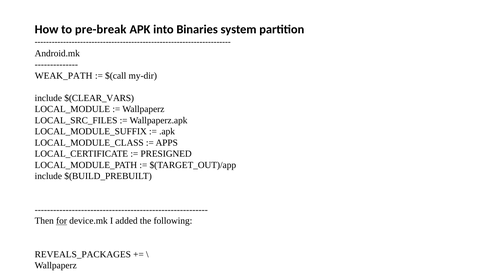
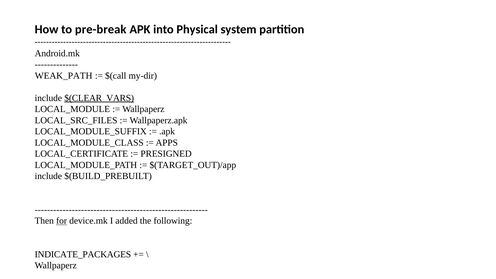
Binaries: Binaries -> Physical
$(CLEAR_VARS underline: none -> present
REVEALS_PACKAGES: REVEALS_PACKAGES -> INDICATE_PACKAGES
